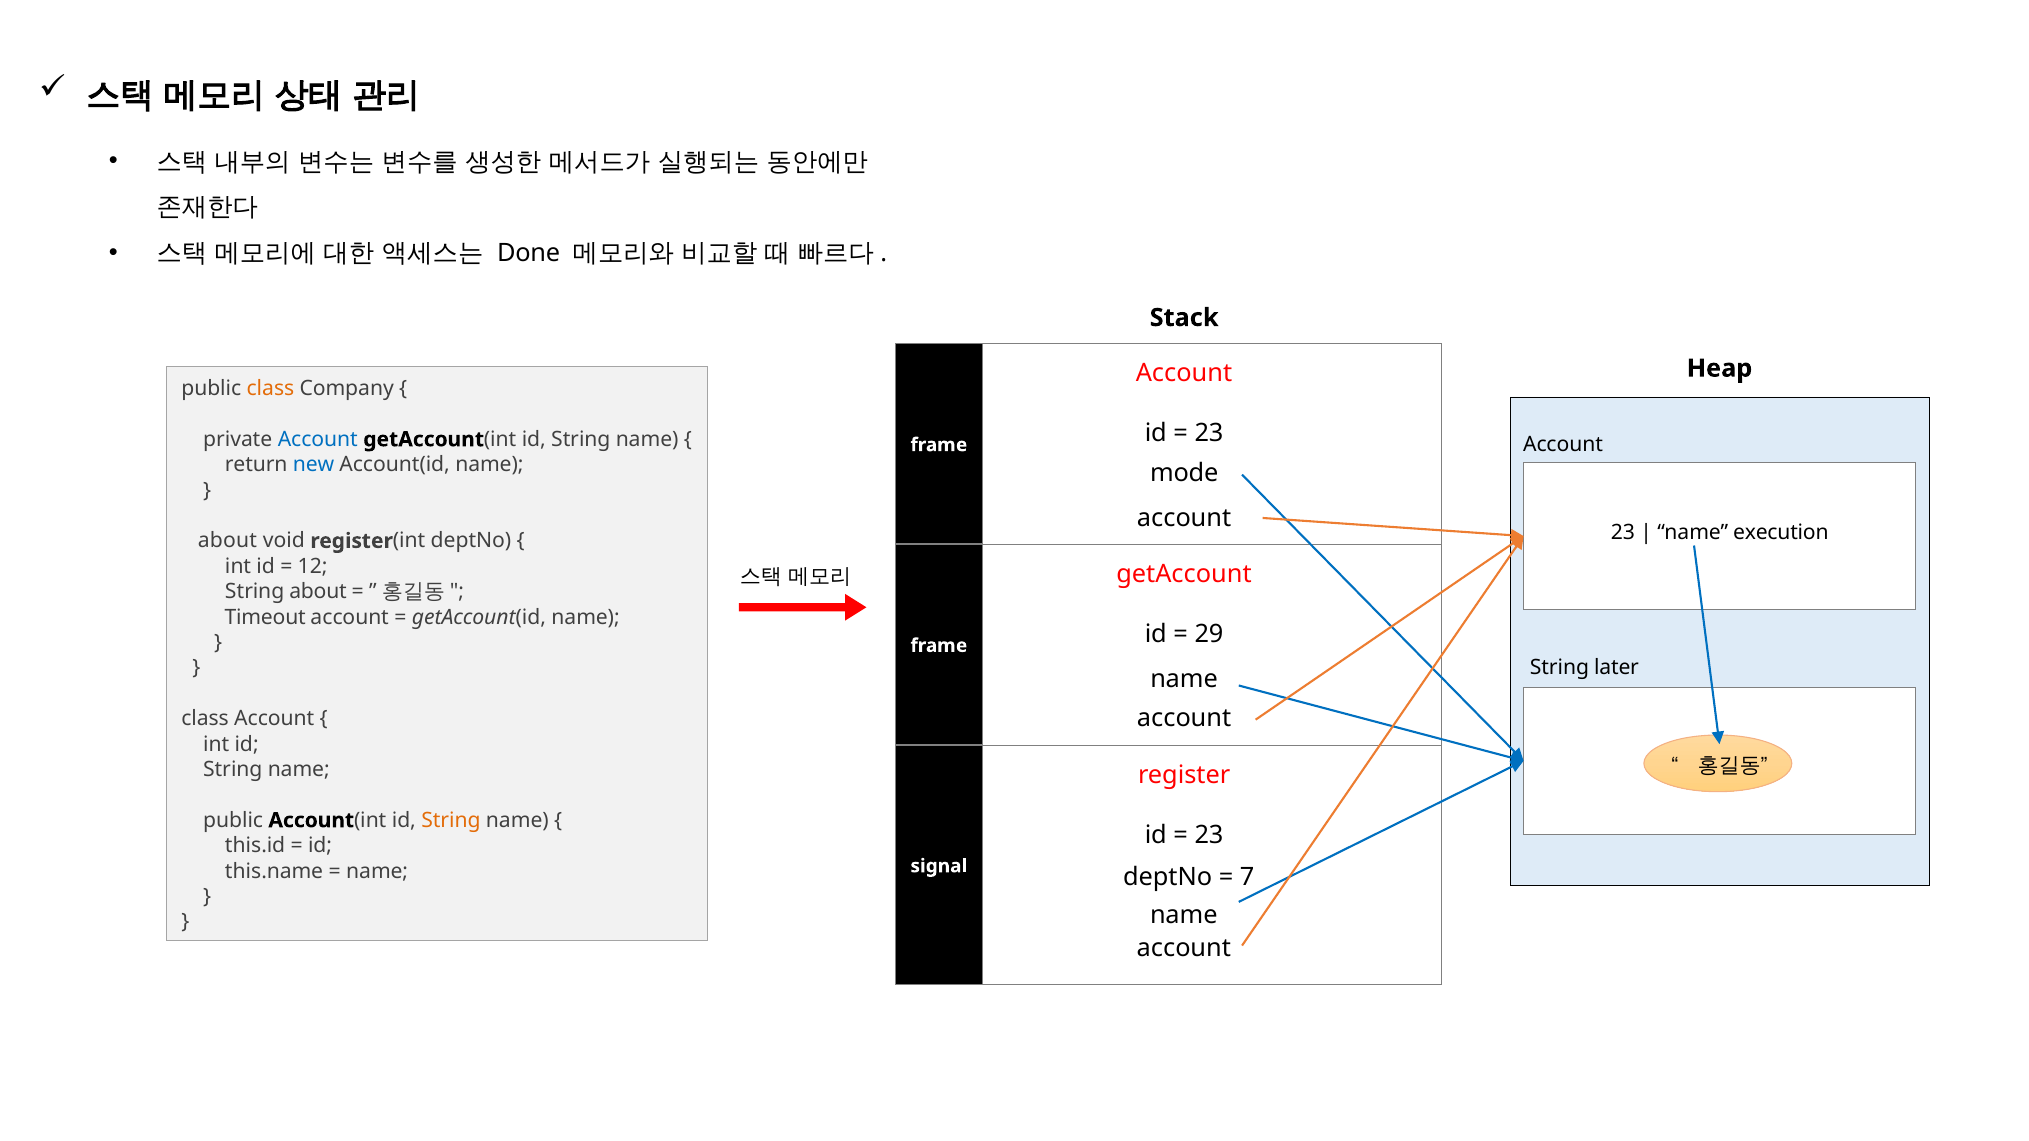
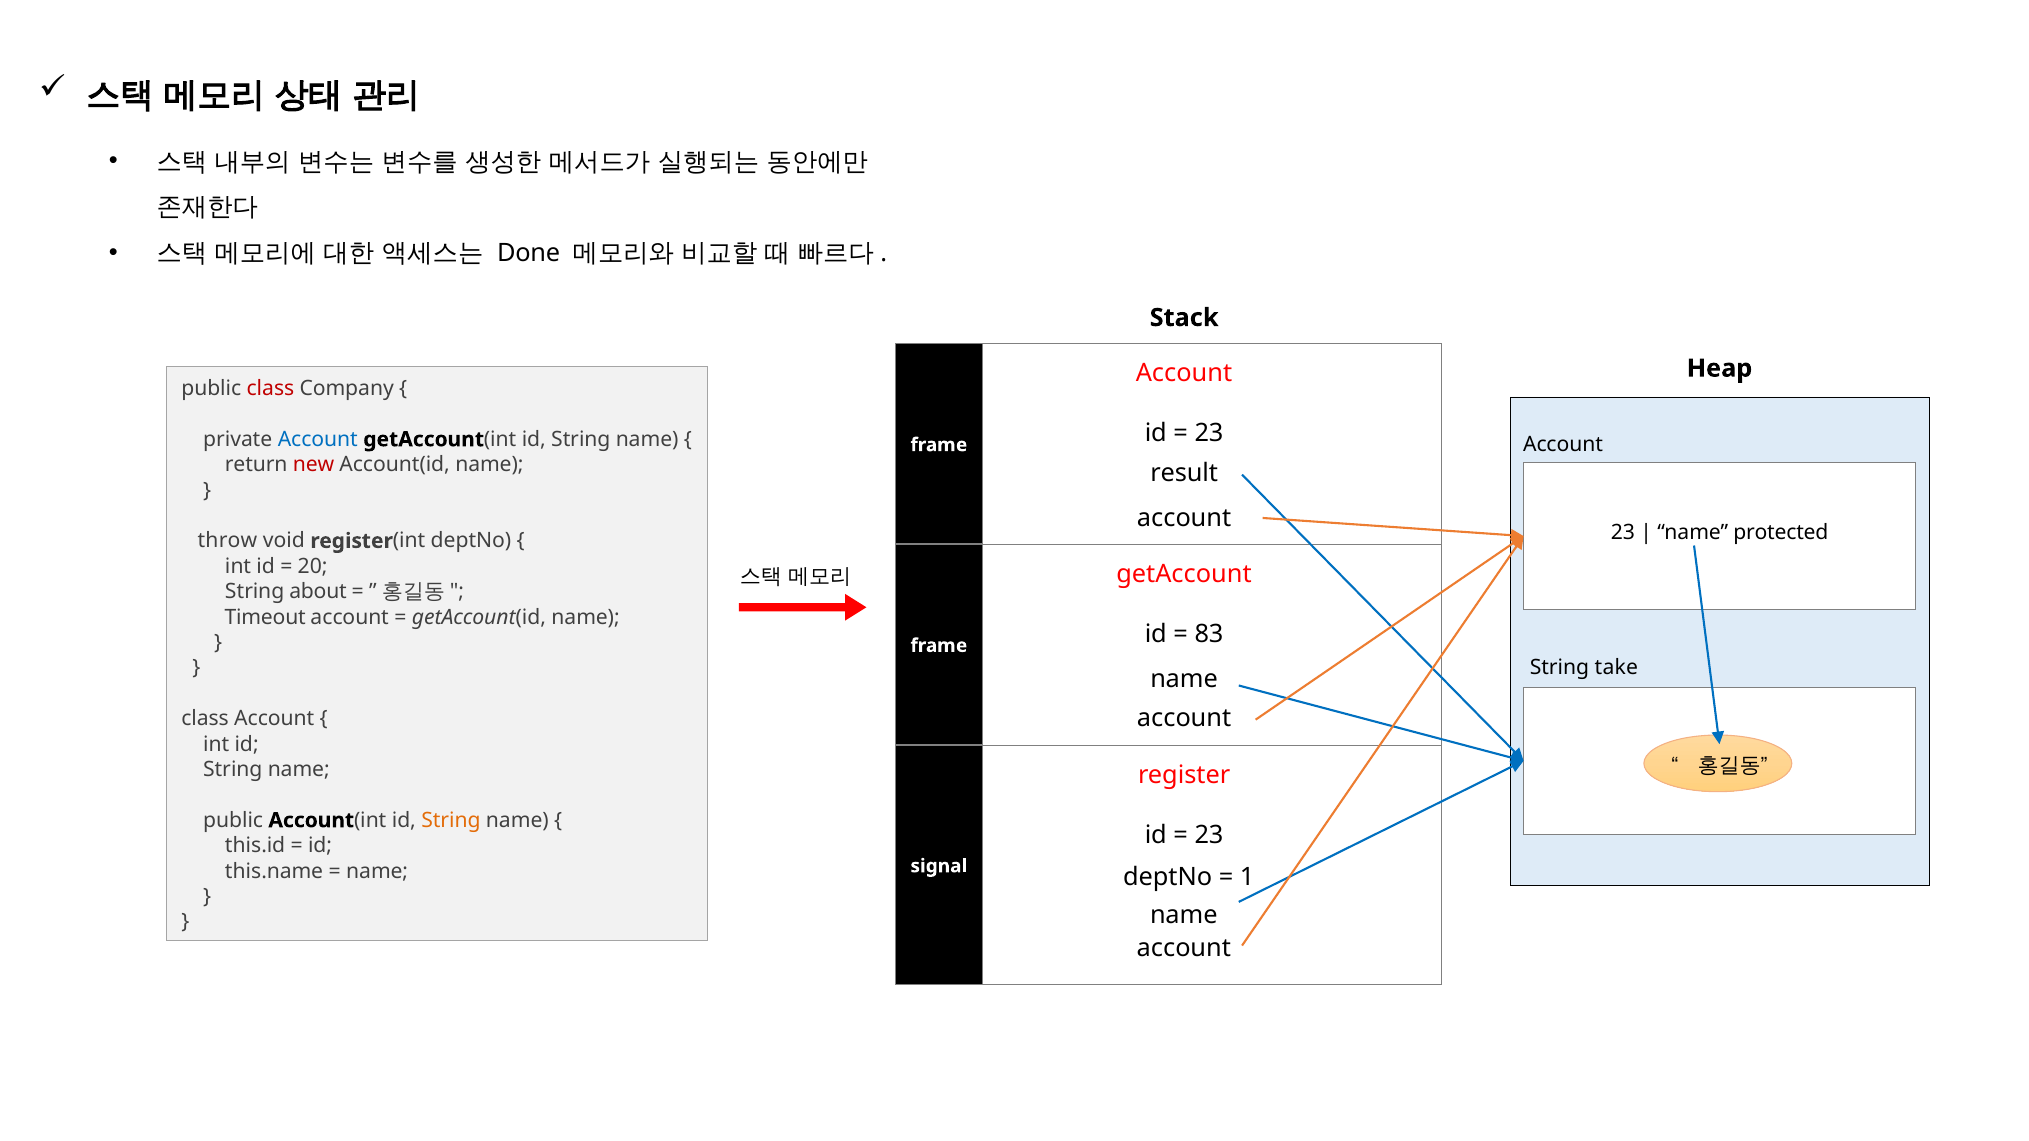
class at (270, 389) colour: orange -> red
new colour: blue -> red
mode: mode -> result
execution: execution -> protected
about at (227, 541): about -> throw
12: 12 -> 20
29: 29 -> 83
later: later -> take
7: 7 -> 1
